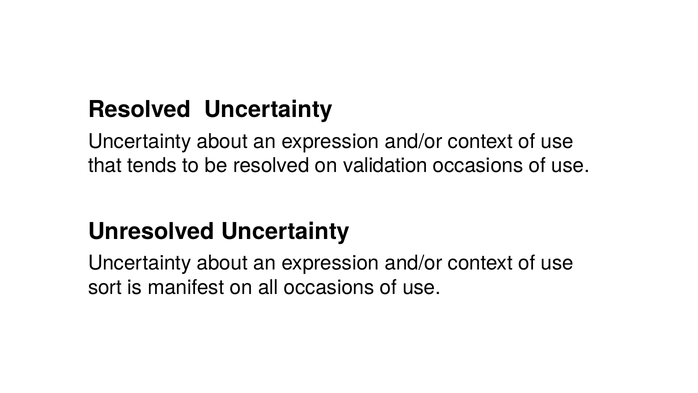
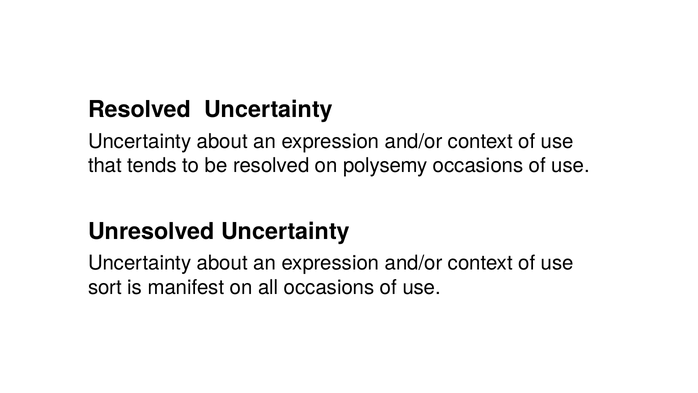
validation: validation -> polysemy
